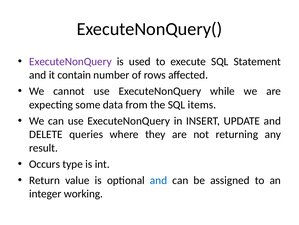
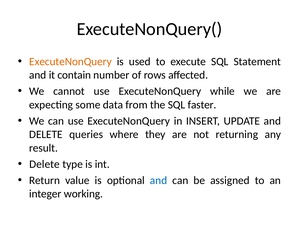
ExecuteNonQuery at (70, 61) colour: purple -> orange
items: items -> faster
Occurs at (45, 164): Occurs -> Delete
